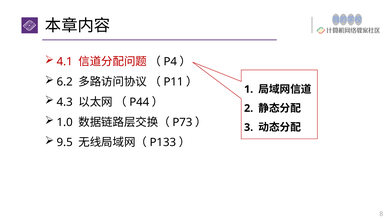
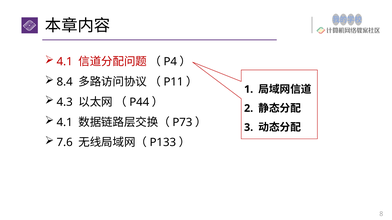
6.2: 6.2 -> 8.4
1.0 at (65, 123): 1.0 -> 4.1
9.5: 9.5 -> 7.6
